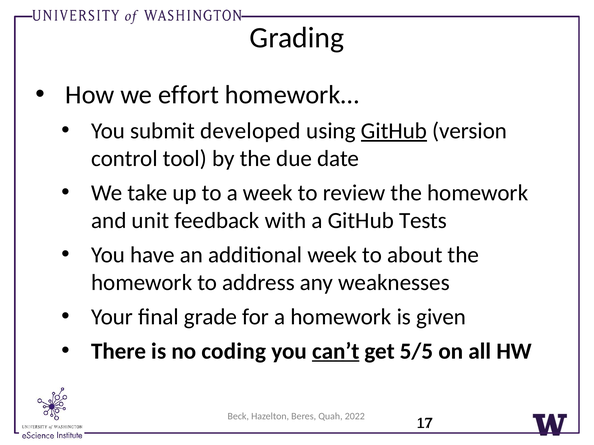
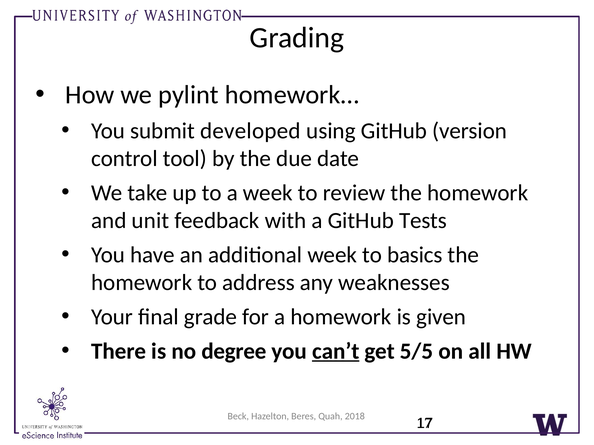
effort: effort -> pylint
GitHub at (394, 131) underline: present -> none
about: about -> basics
coding: coding -> degree
2022: 2022 -> 2018
